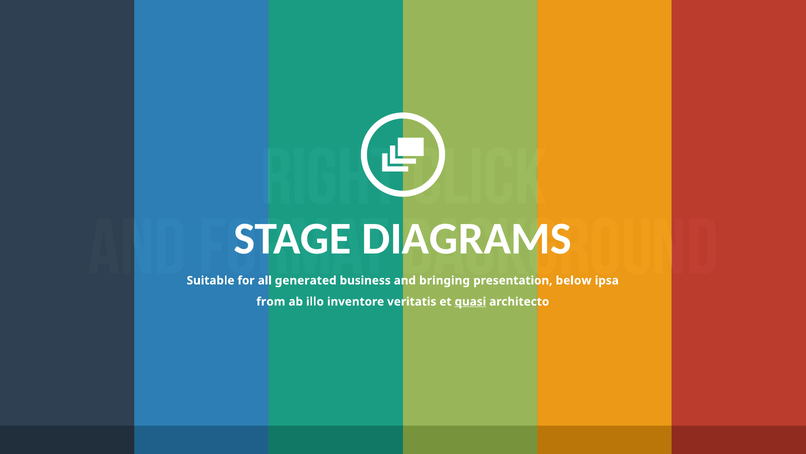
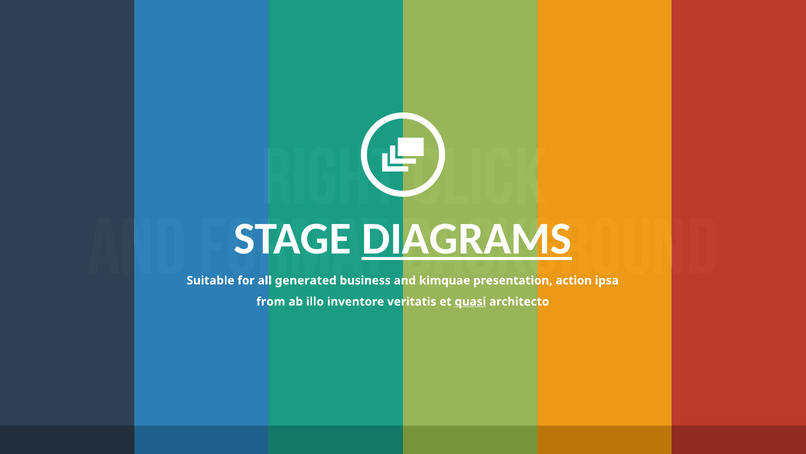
DIAGRAMS underline: none -> present
bringing: bringing -> kimquae
below: below -> action
